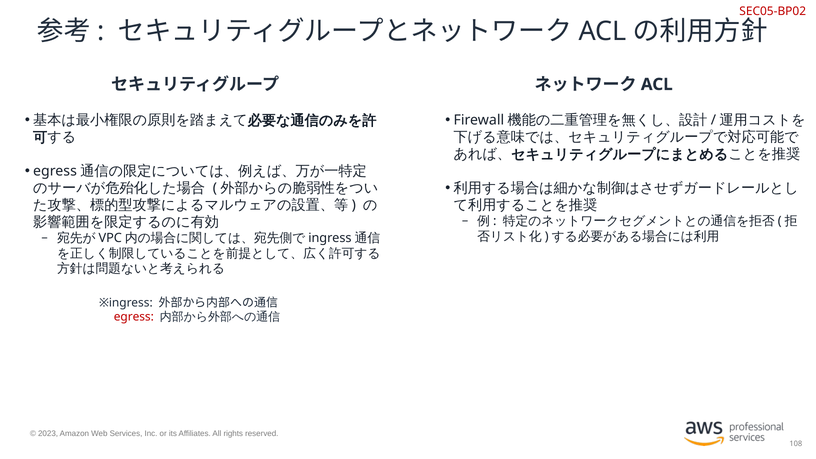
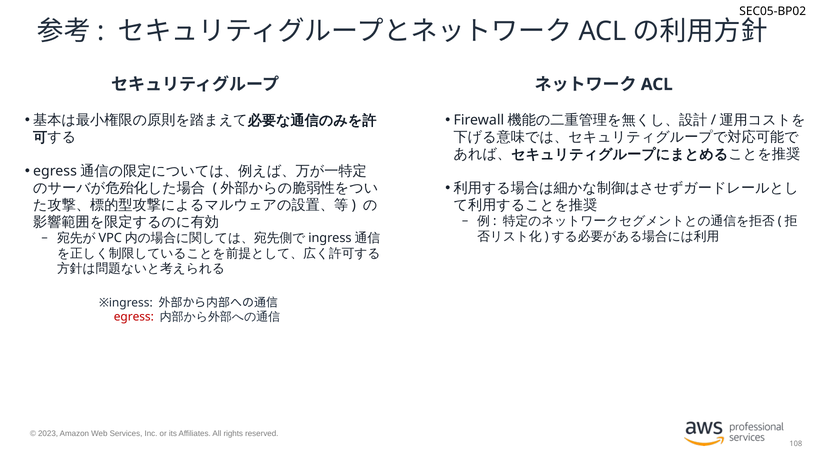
SEC05-BP02 colour: red -> black
